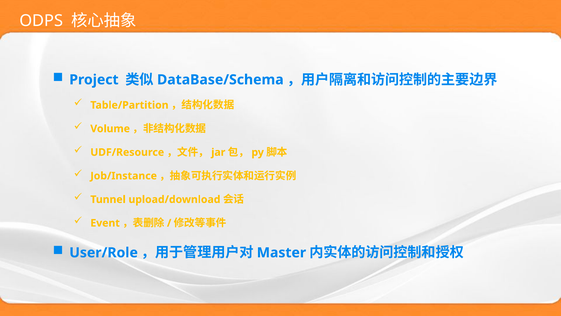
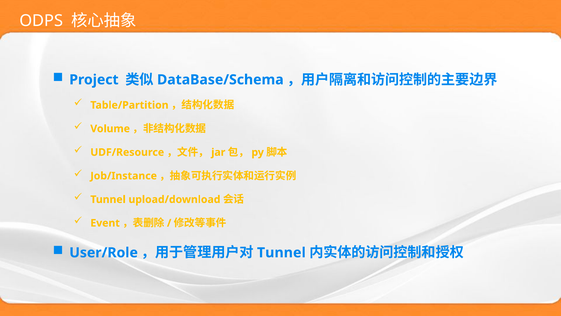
Master at (281, 252): Master -> Tunnel
